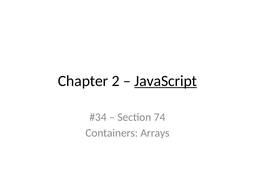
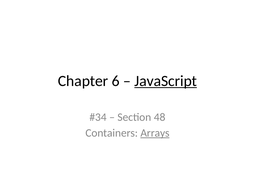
2: 2 -> 6
74: 74 -> 48
Arrays underline: none -> present
